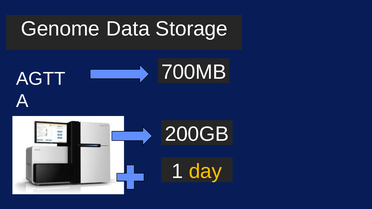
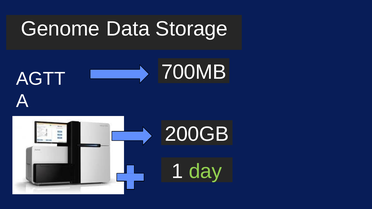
day colour: yellow -> light green
